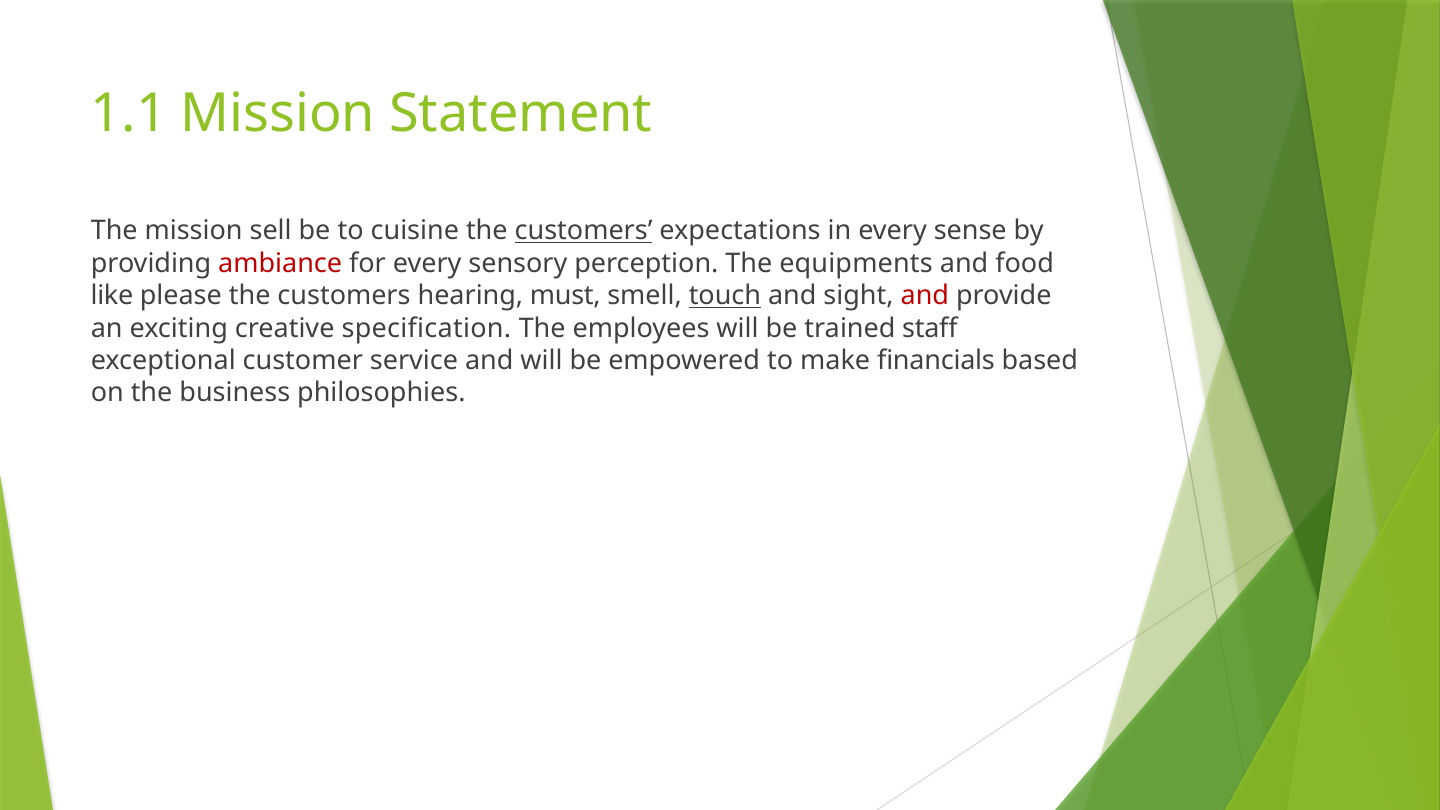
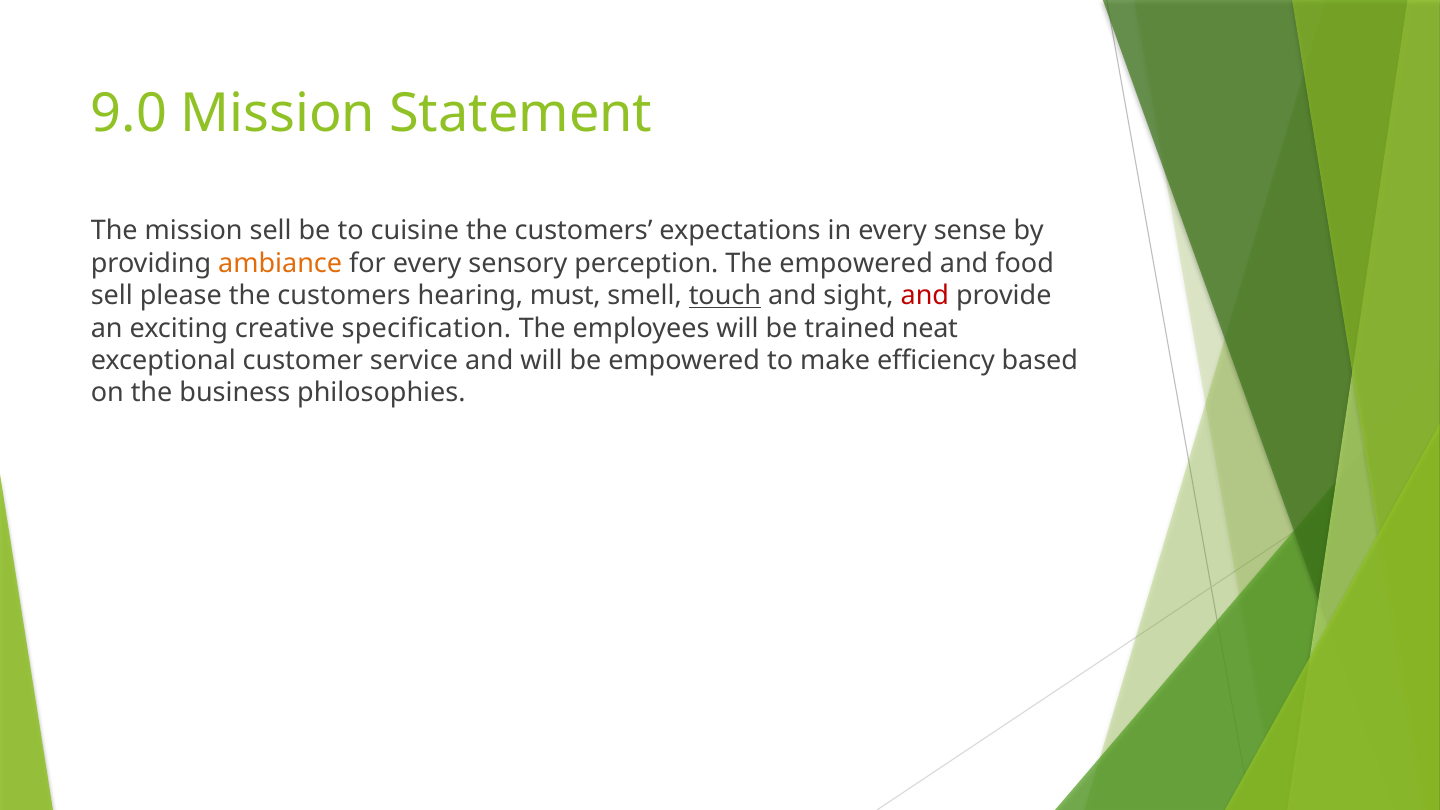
1.1: 1.1 -> 9.0
customers at (584, 231) underline: present -> none
ambiance colour: red -> orange
The equipments: equipments -> empowered
like at (112, 296): like -> sell
staff: staff -> neat
financials: financials -> efficiency
